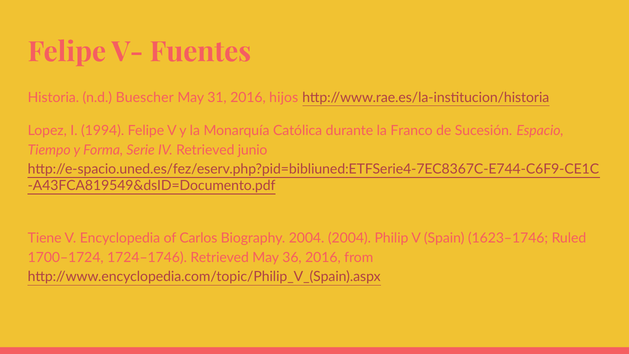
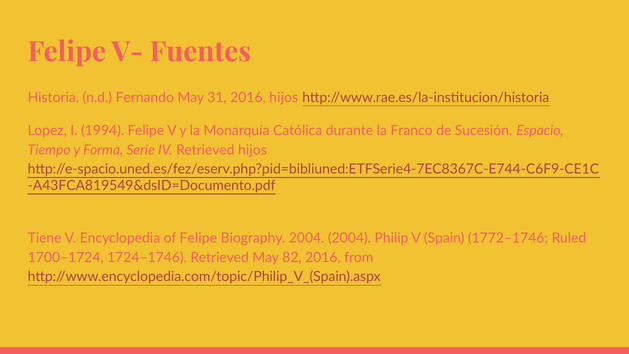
Buescher: Buescher -> Fernando
Retrieved junio: junio -> hijos
of Carlos: Carlos -> Felipe
1623–1746: 1623–1746 -> 1772–1746
36: 36 -> 82
